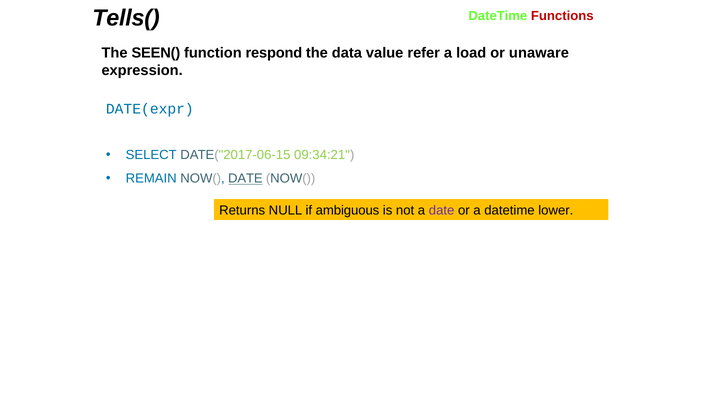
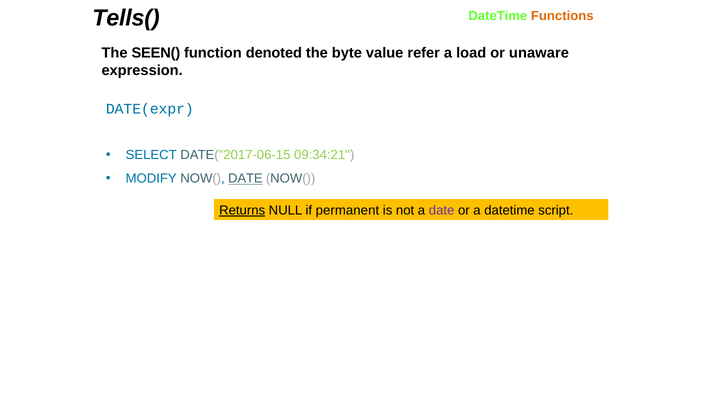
Functions colour: red -> orange
respond: respond -> denoted
data: data -> byte
REMAIN: REMAIN -> MODIFY
Returns underline: none -> present
ambiguous: ambiguous -> permanent
lower: lower -> script
